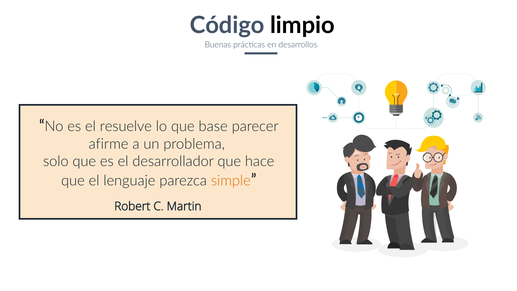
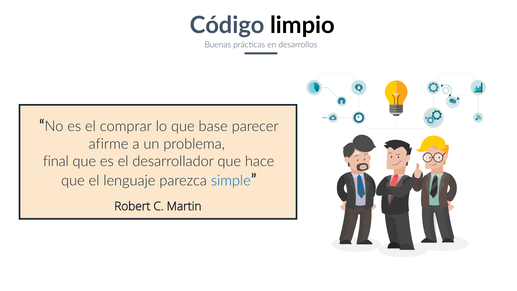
resuelve: resuelve -> comprar
solo: solo -> final
simple colour: orange -> blue
